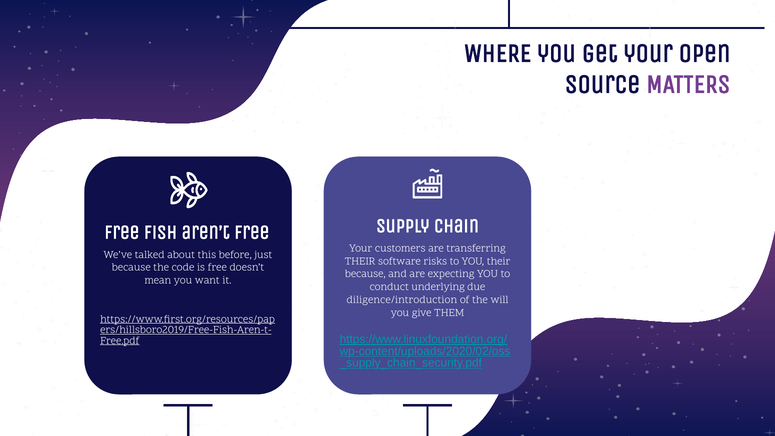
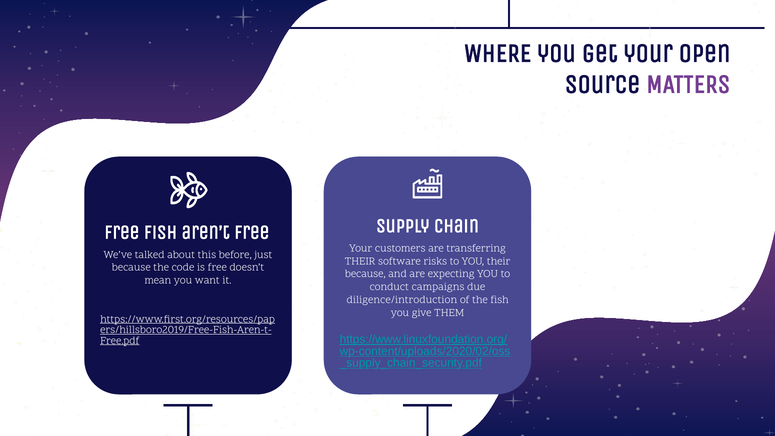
underlying: underlying -> campaigns
the will: will -> fish
